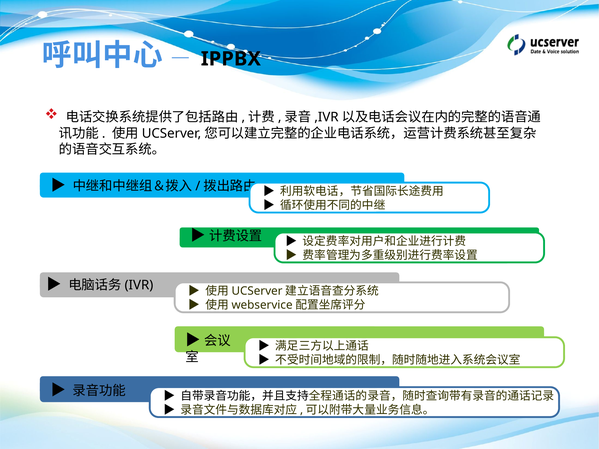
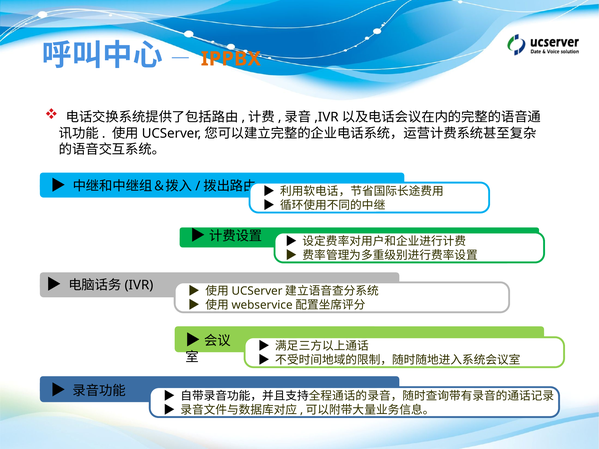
IPPBX colour: black -> orange
